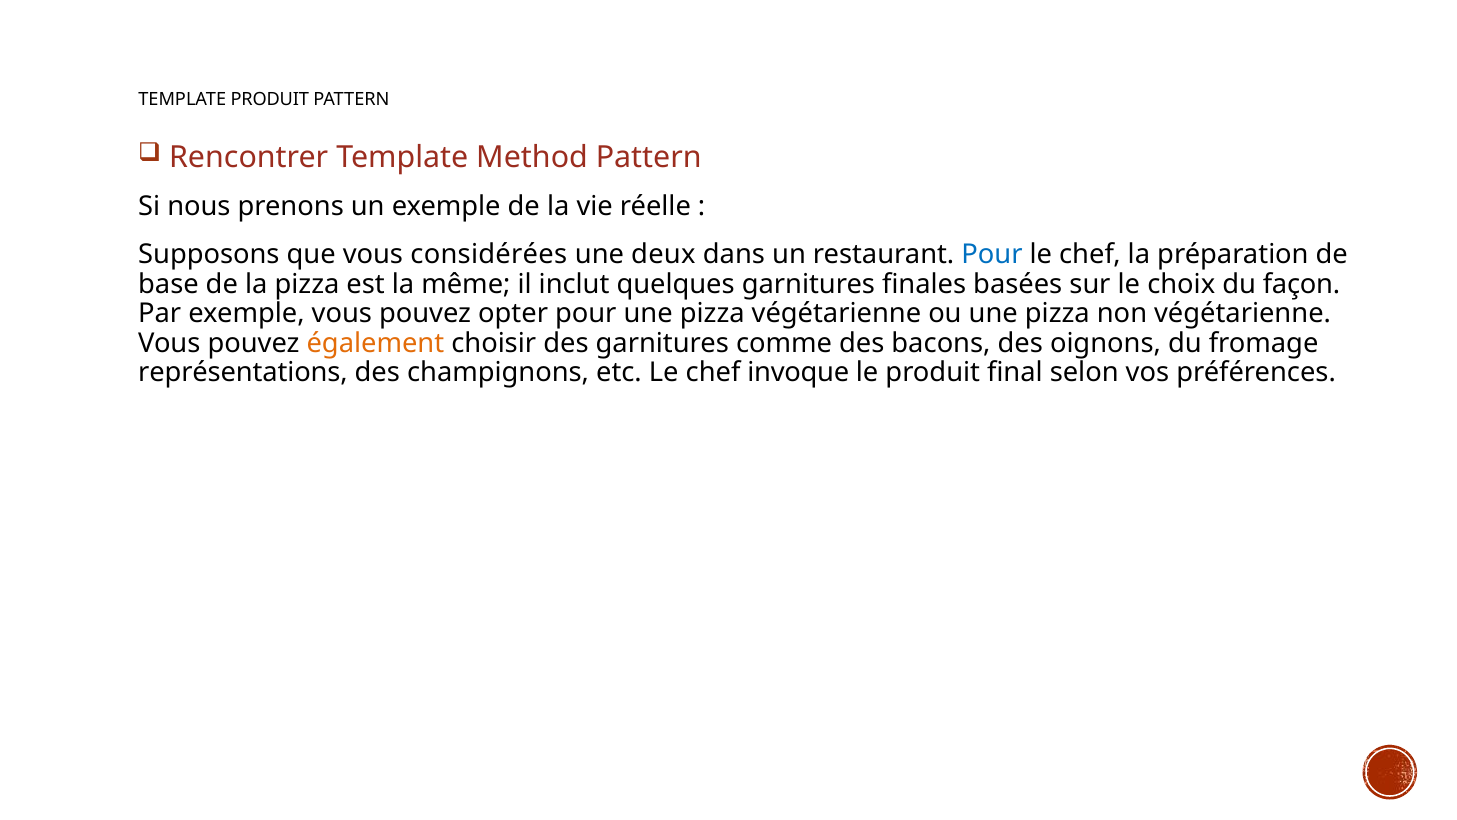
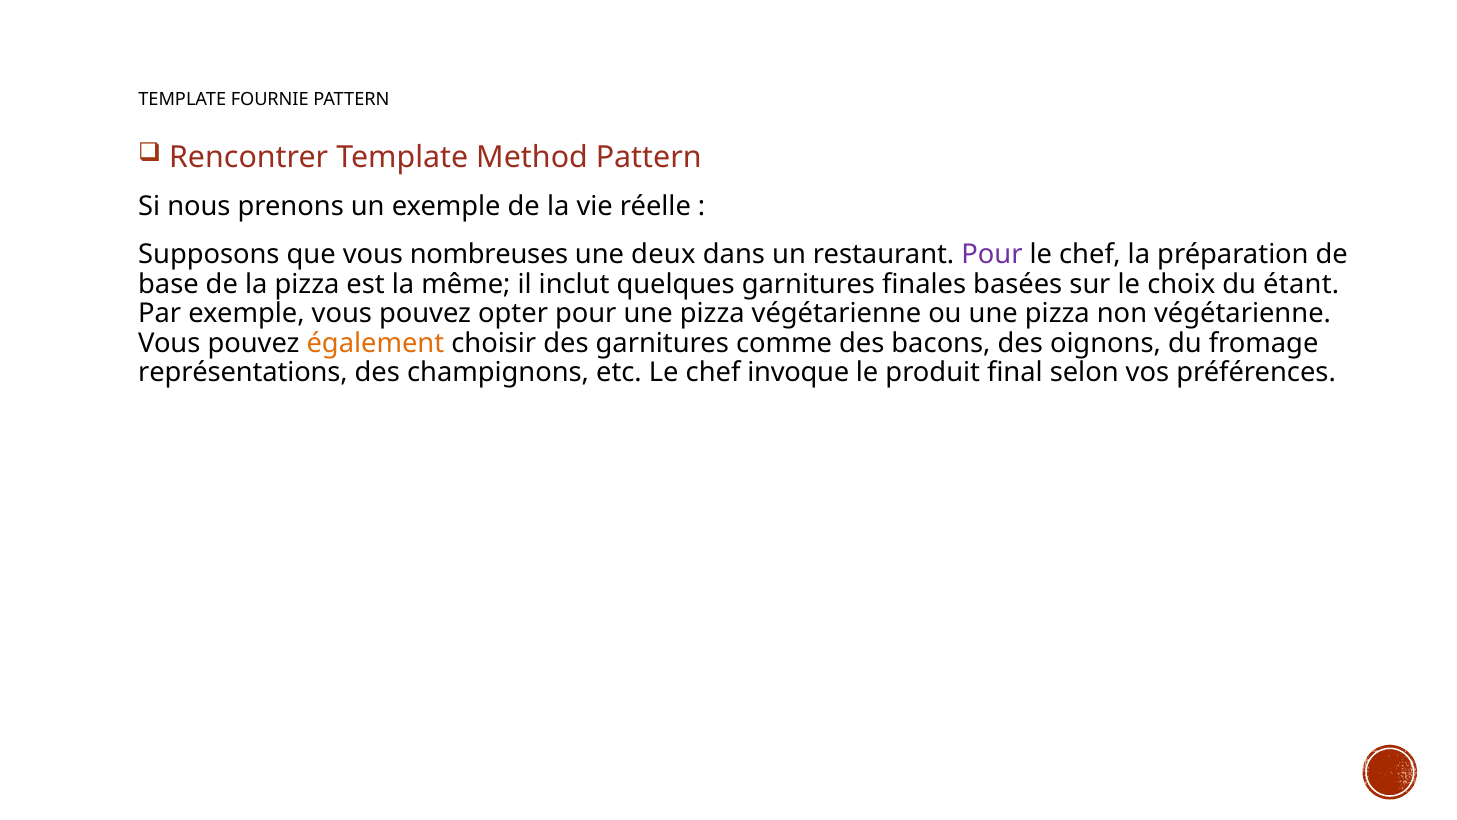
TEMPLATE PRODUIT: PRODUIT -> FOURNIE
considérées: considérées -> nombreuses
Pour at (992, 254) colour: blue -> purple
façon: façon -> étant
